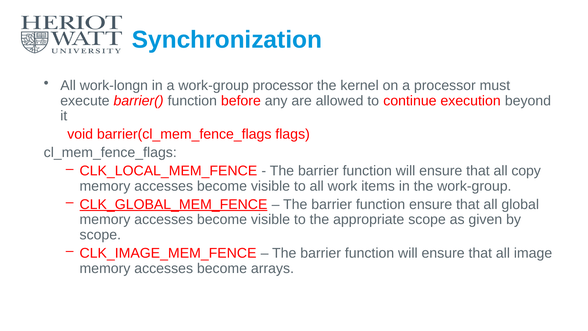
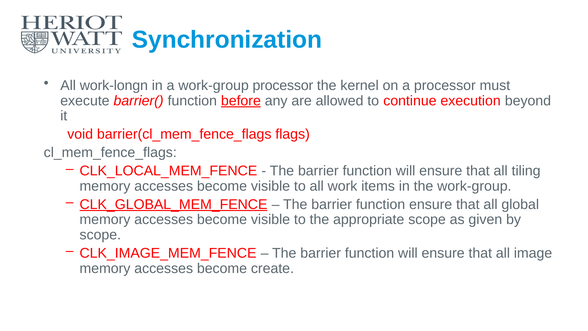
before underline: none -> present
copy: copy -> tiling
arrays: arrays -> create
